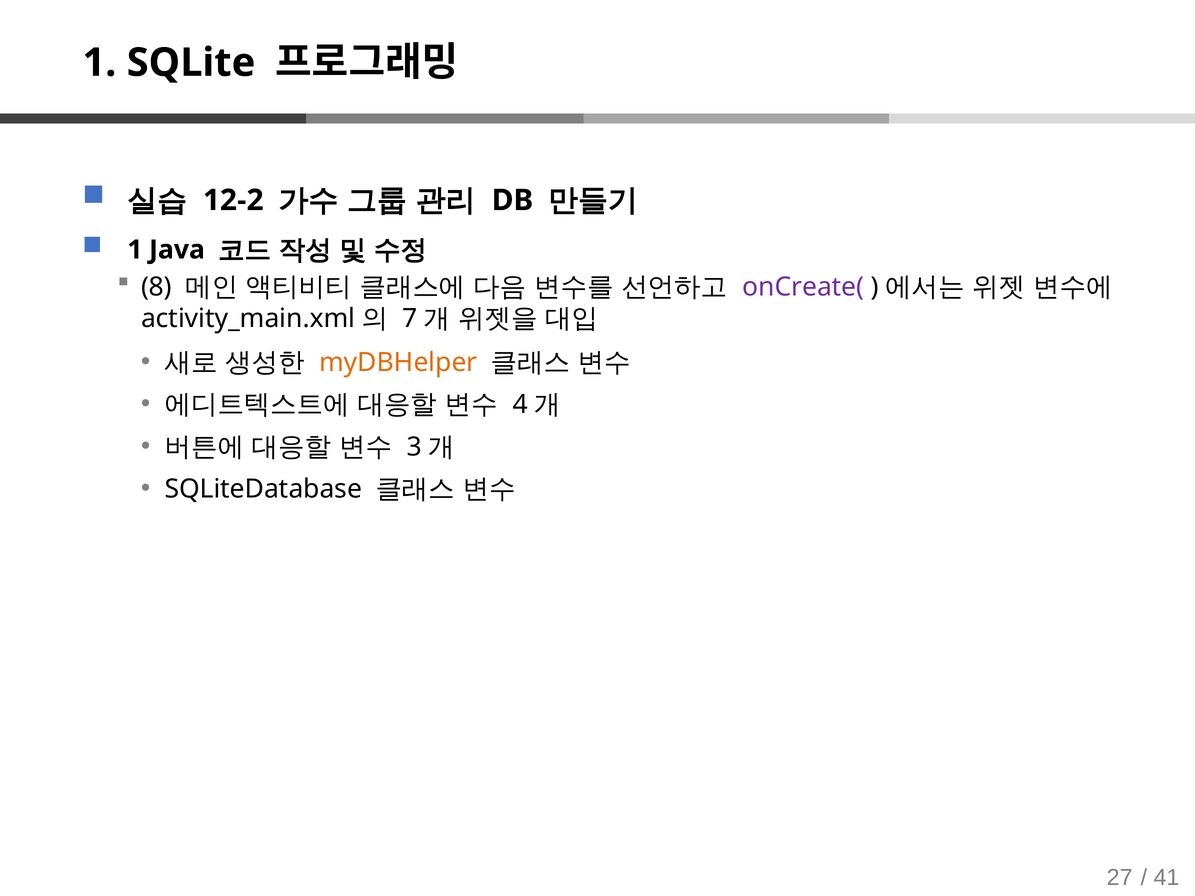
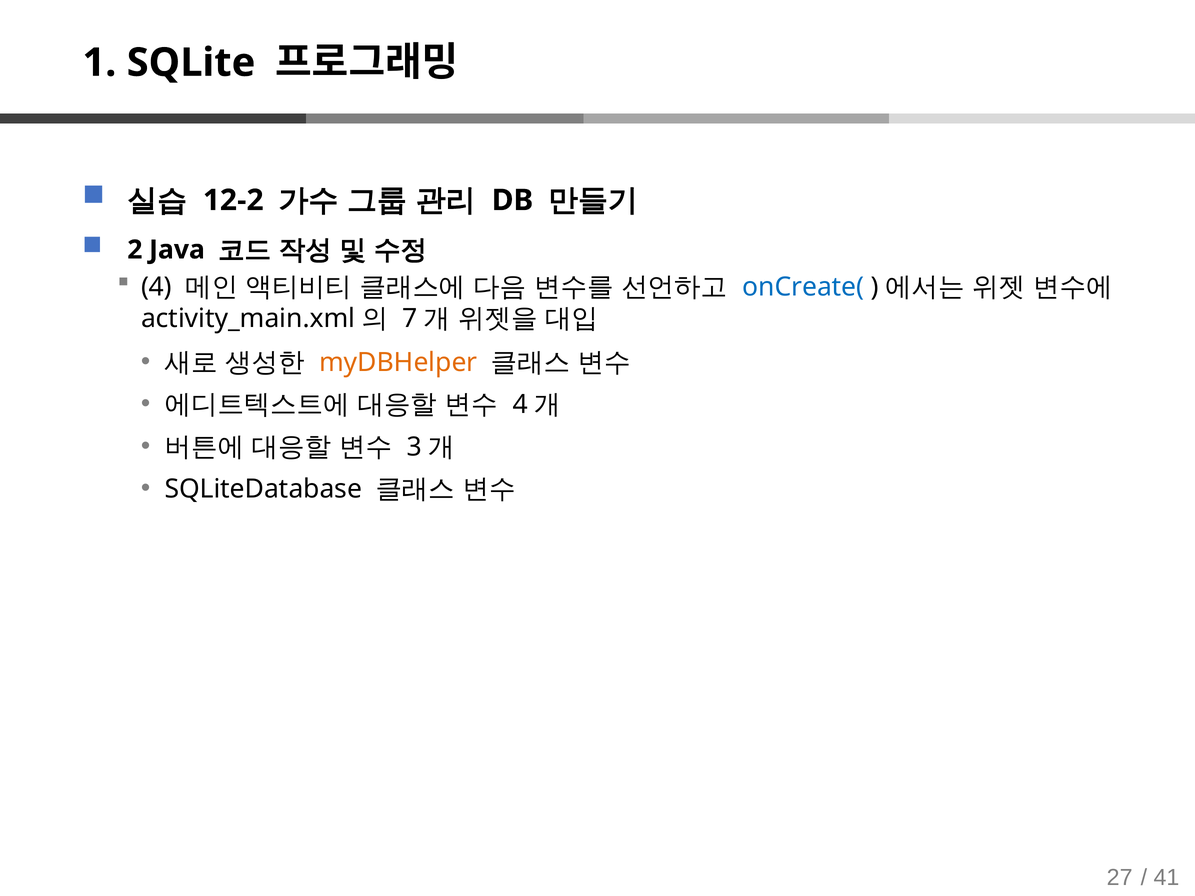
1 at (135, 250): 1 -> 2
8: 8 -> 4
onCreate( colour: purple -> blue
